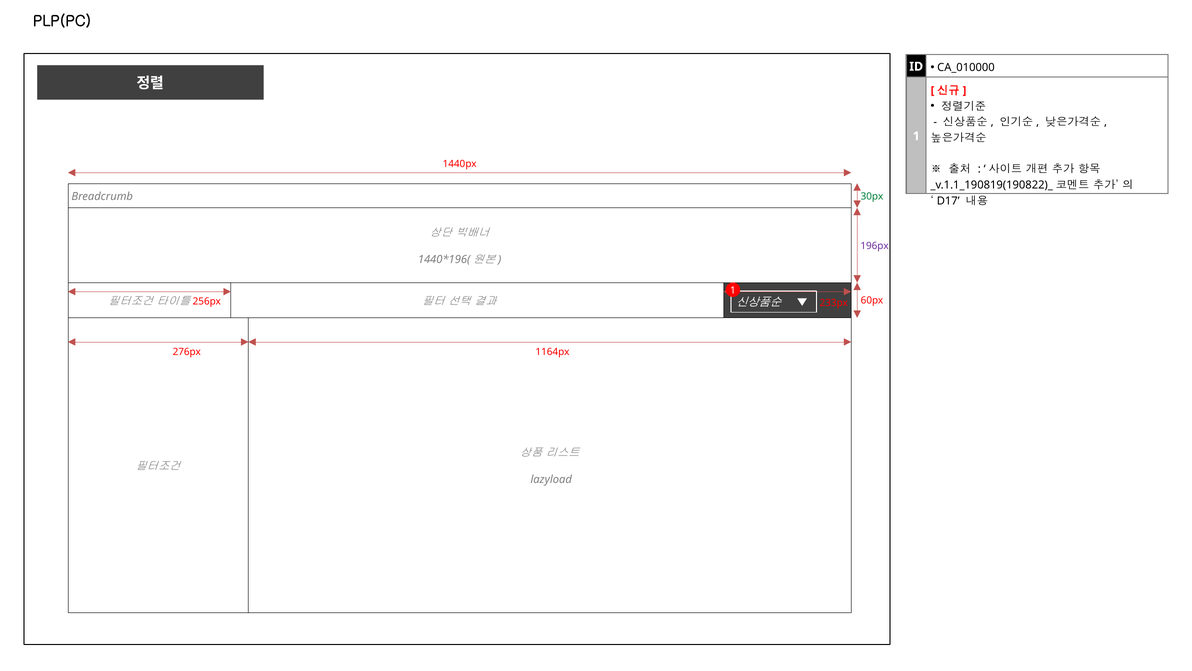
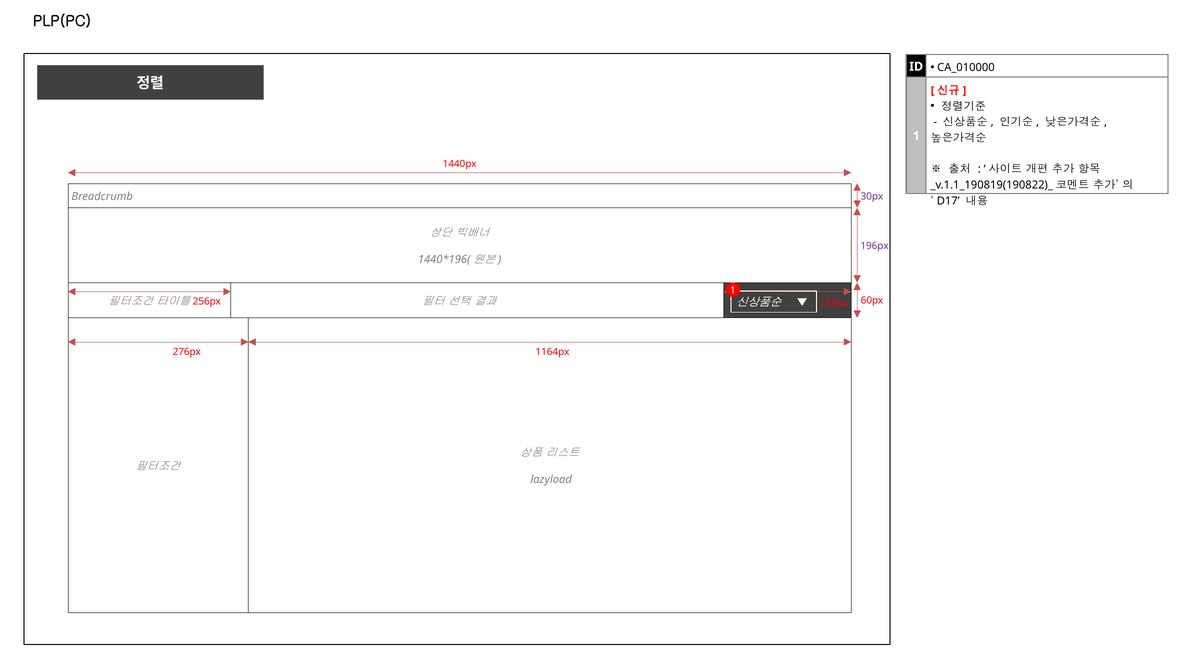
30px colour: green -> purple
